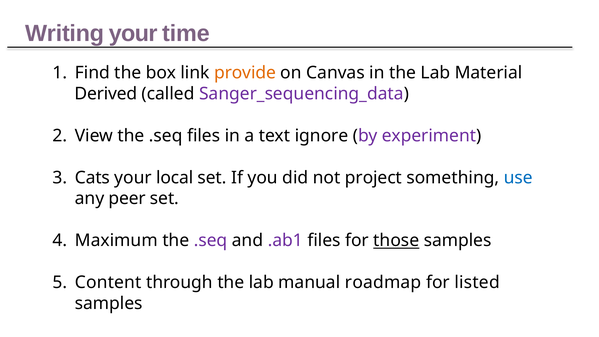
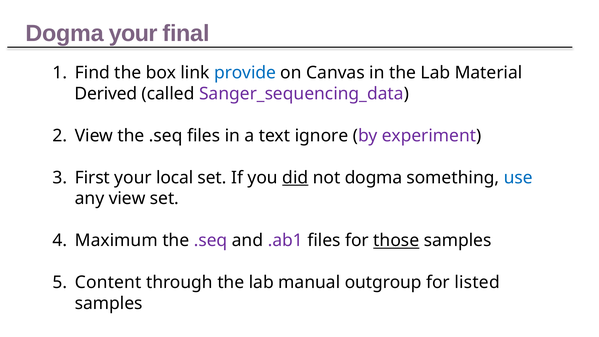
Writing at (65, 33): Writing -> Dogma
time: time -> final
provide colour: orange -> blue
Cats: Cats -> First
did underline: none -> present
not project: project -> dogma
any peer: peer -> view
roadmap: roadmap -> outgroup
